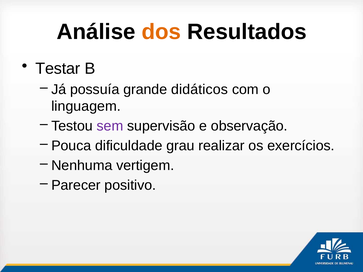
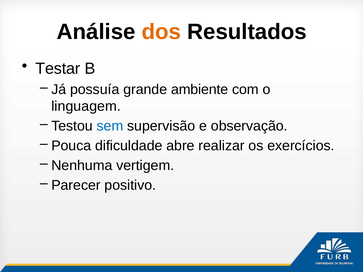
didáticos: didáticos -> ambiente
sem colour: purple -> blue
grau: grau -> abre
